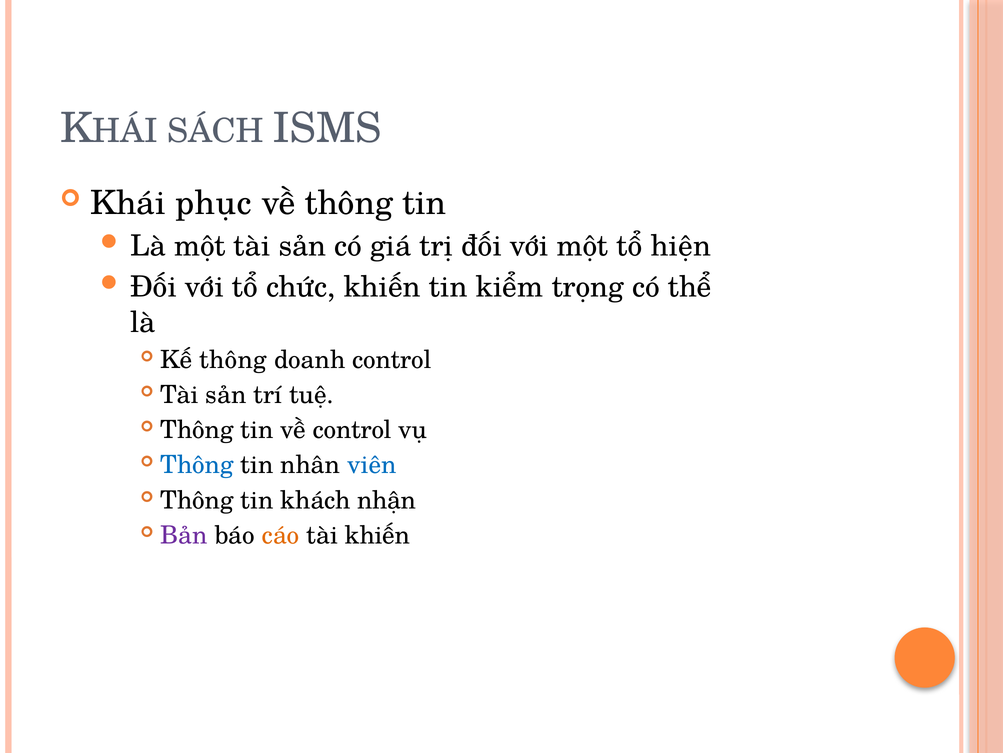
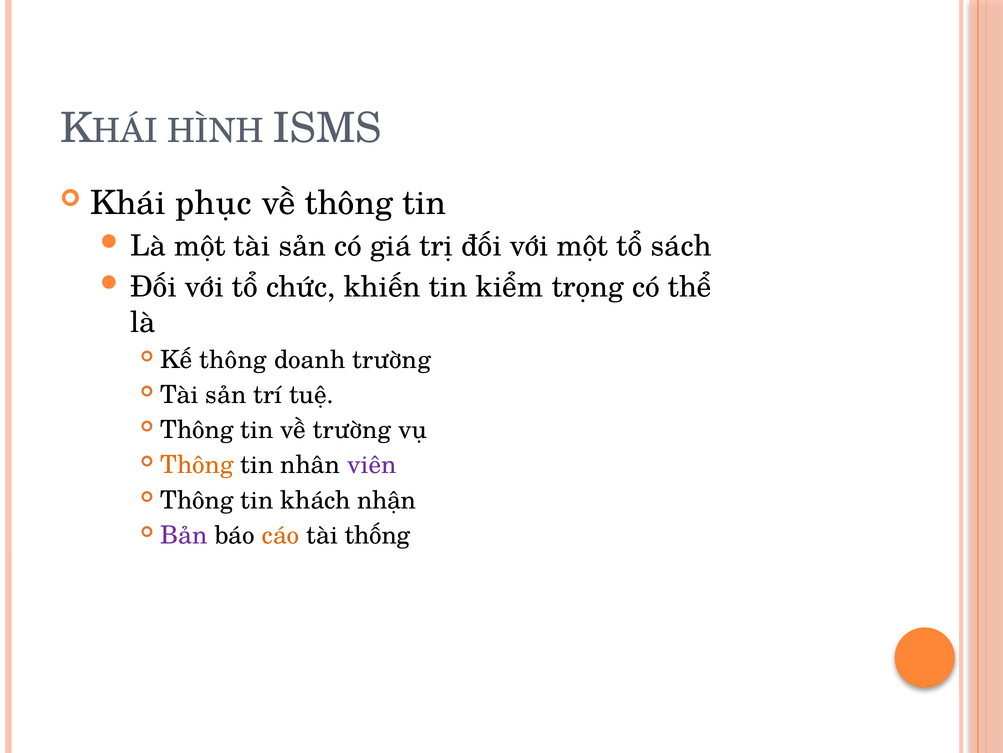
SÁCH: SÁCH -> HÌNH
hiện: hiện -> sách
doanh control: control -> trường
về control: control -> trường
Thông at (197, 465) colour: blue -> orange
viên colour: blue -> purple
tài khiến: khiến -> thống
